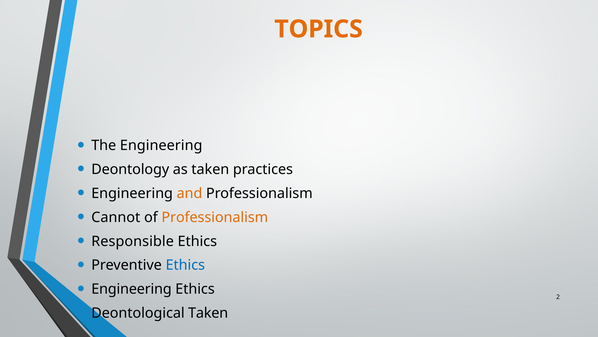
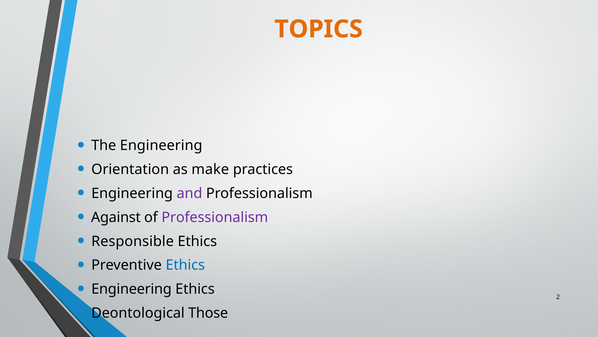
Deontology: Deontology -> Orientation
as taken: taken -> make
and colour: orange -> purple
Cannot: Cannot -> Against
Professionalism at (215, 217) colour: orange -> purple
Deontological Taken: Taken -> Those
